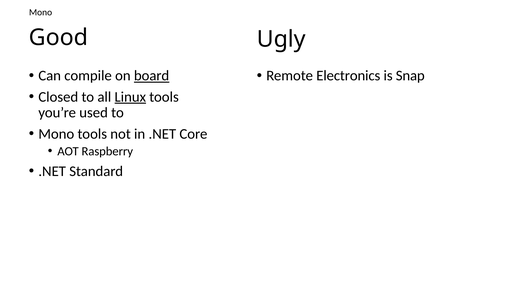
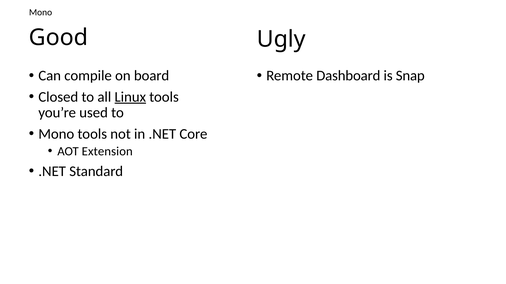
board underline: present -> none
Electronics: Electronics -> Dashboard
Raspberry: Raspberry -> Extension
